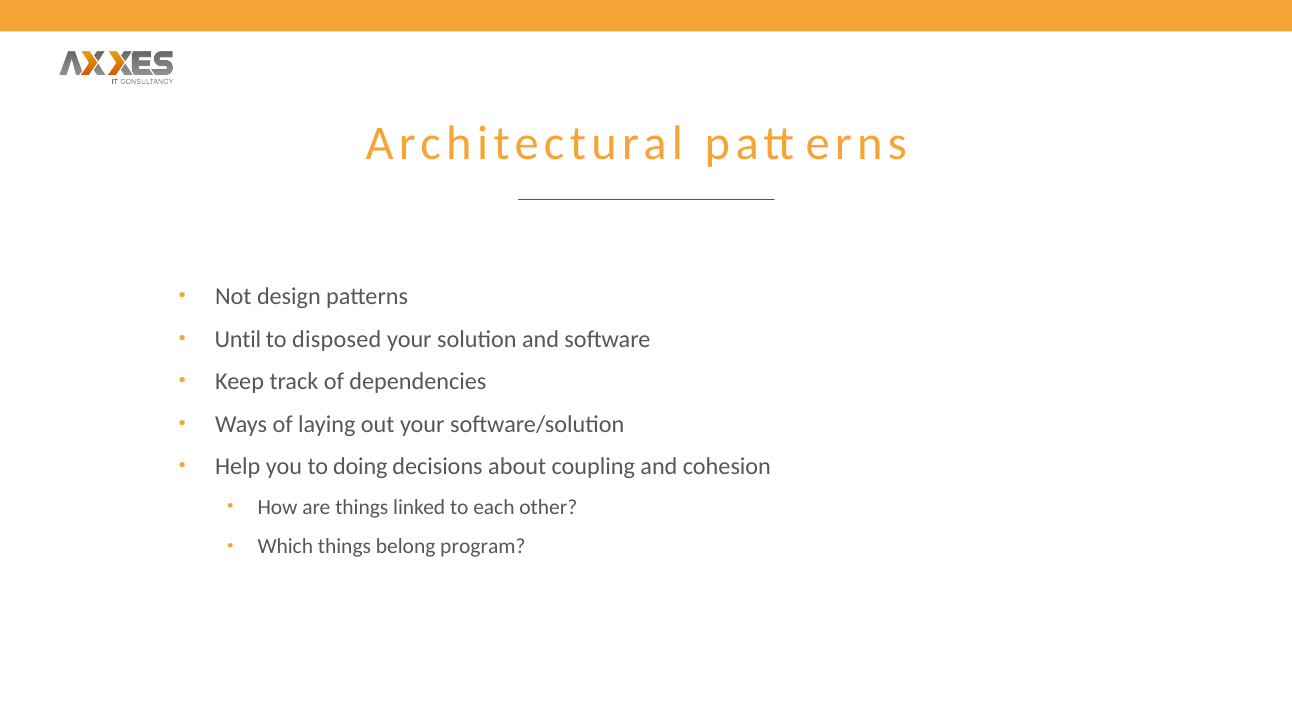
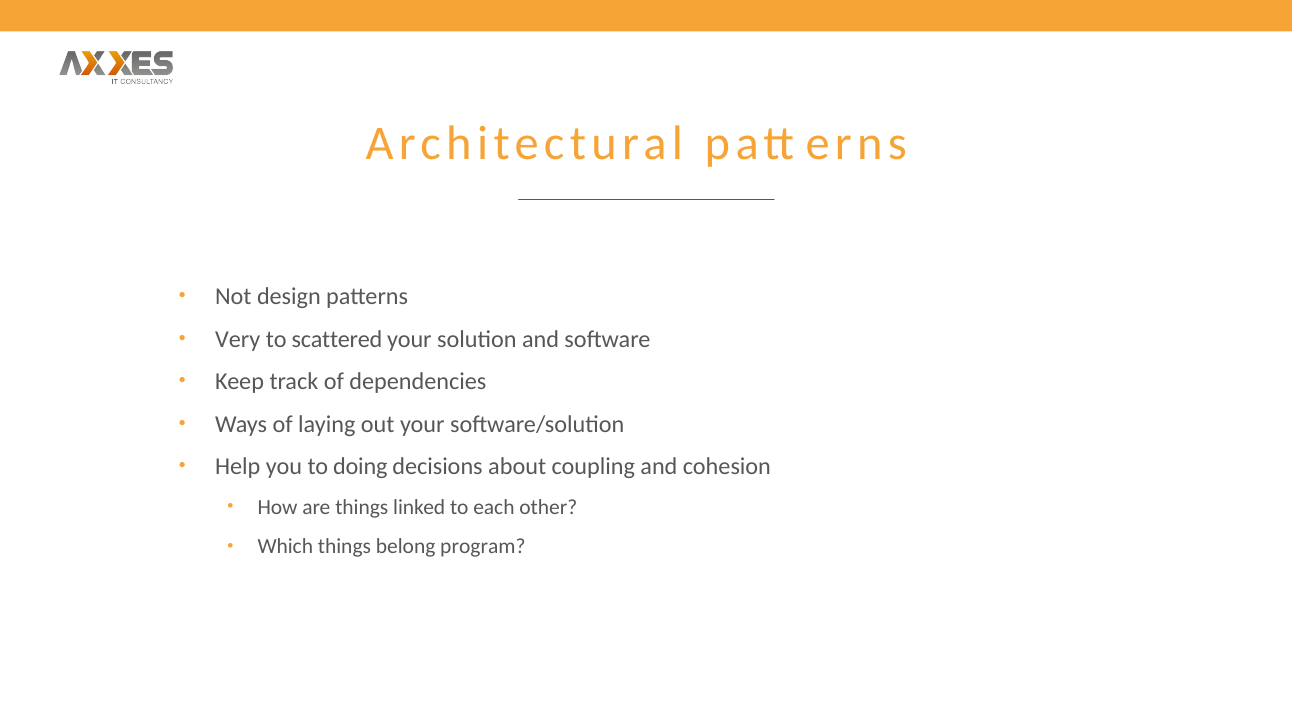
Until: Until -> Very
disposed: disposed -> scattered
